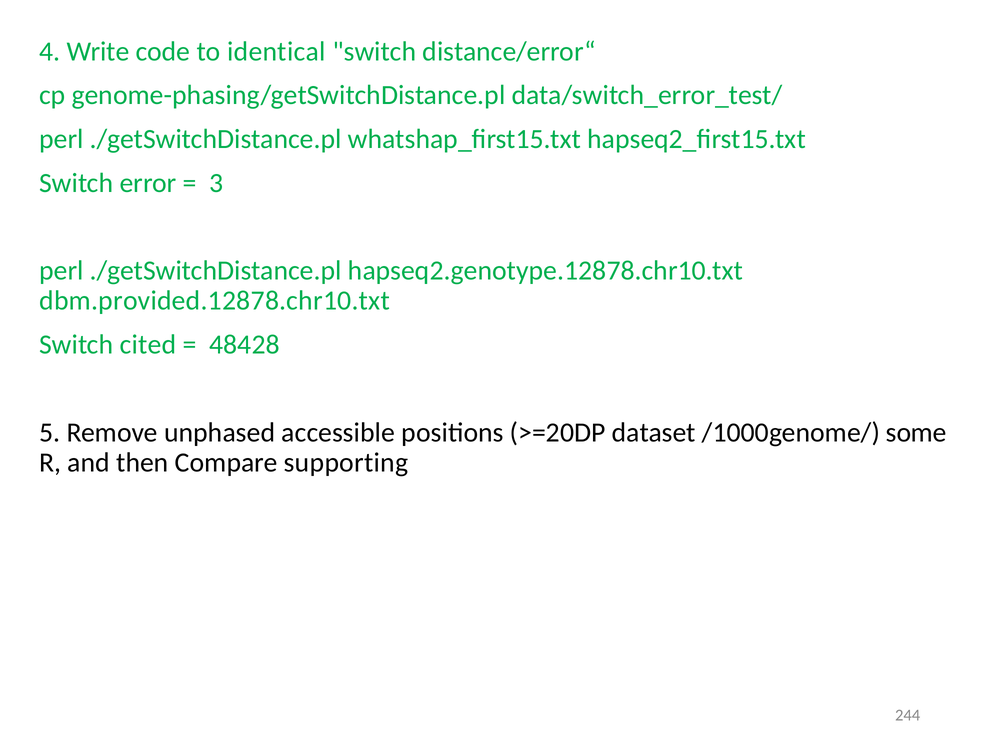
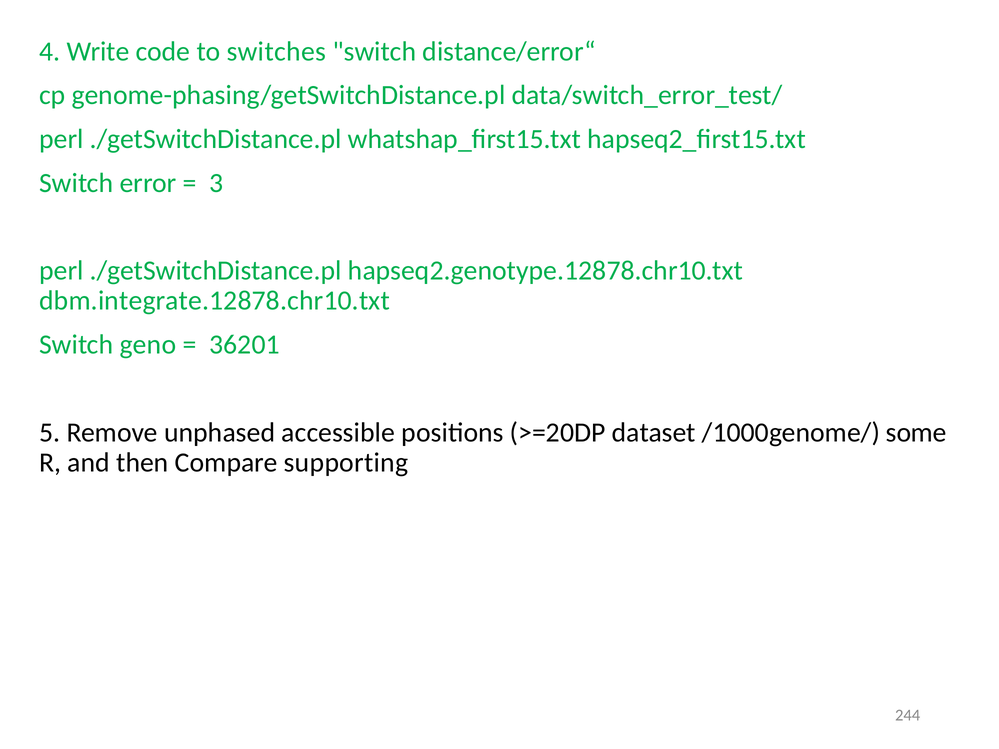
identical: identical -> switches
dbm.provided.12878.chr10.txt: dbm.provided.12878.chr10.txt -> dbm.integrate.12878.chr10.txt
cited: cited -> geno
48428: 48428 -> 36201
